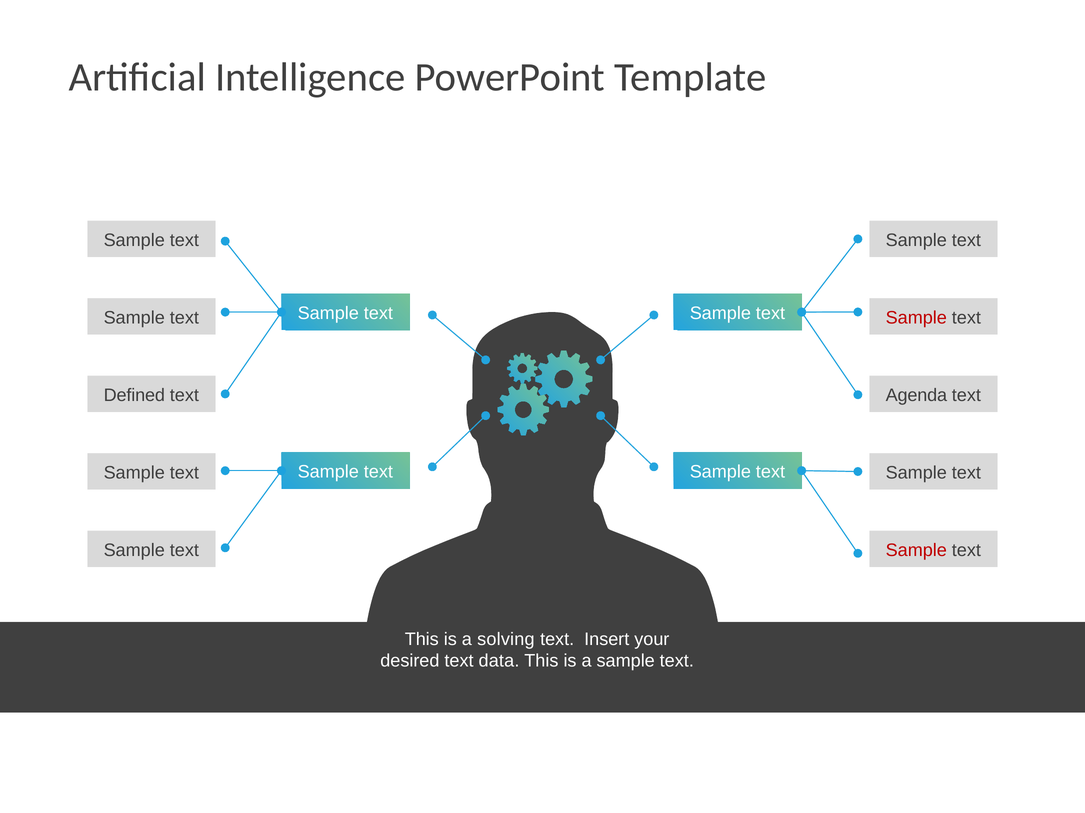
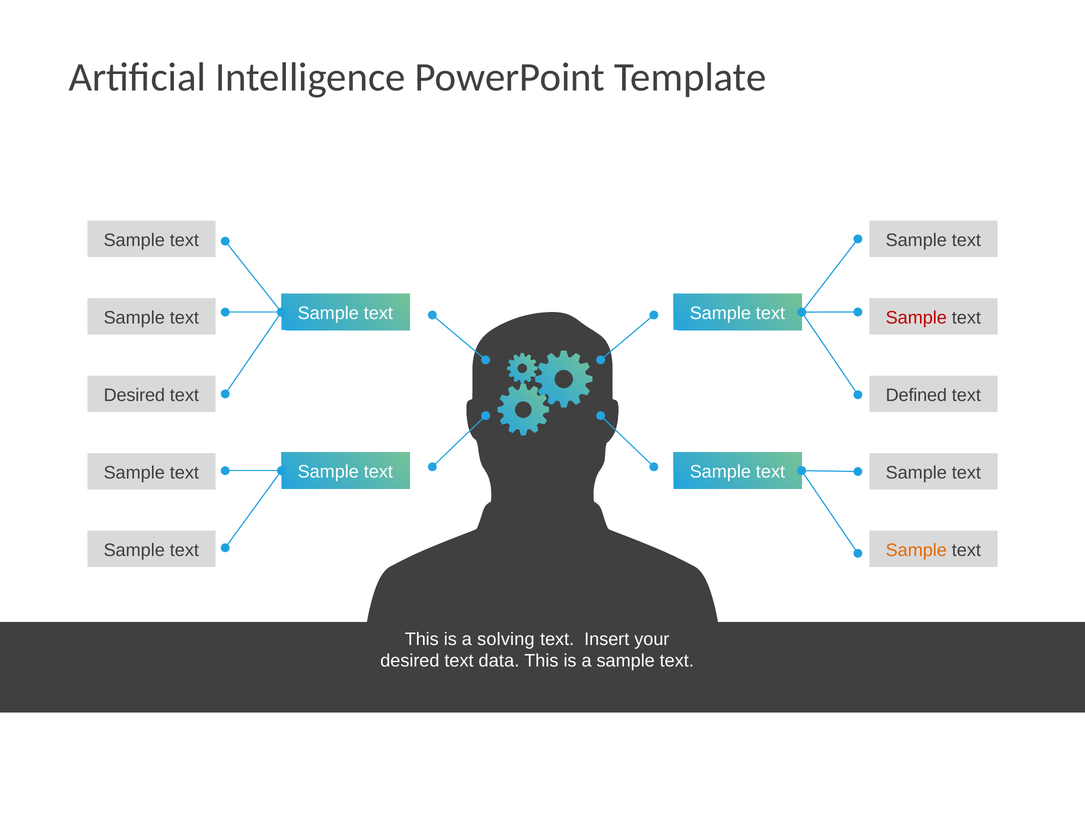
Defined at (134, 396): Defined -> Desired
Agenda: Agenda -> Defined
Sample at (916, 551) colour: red -> orange
